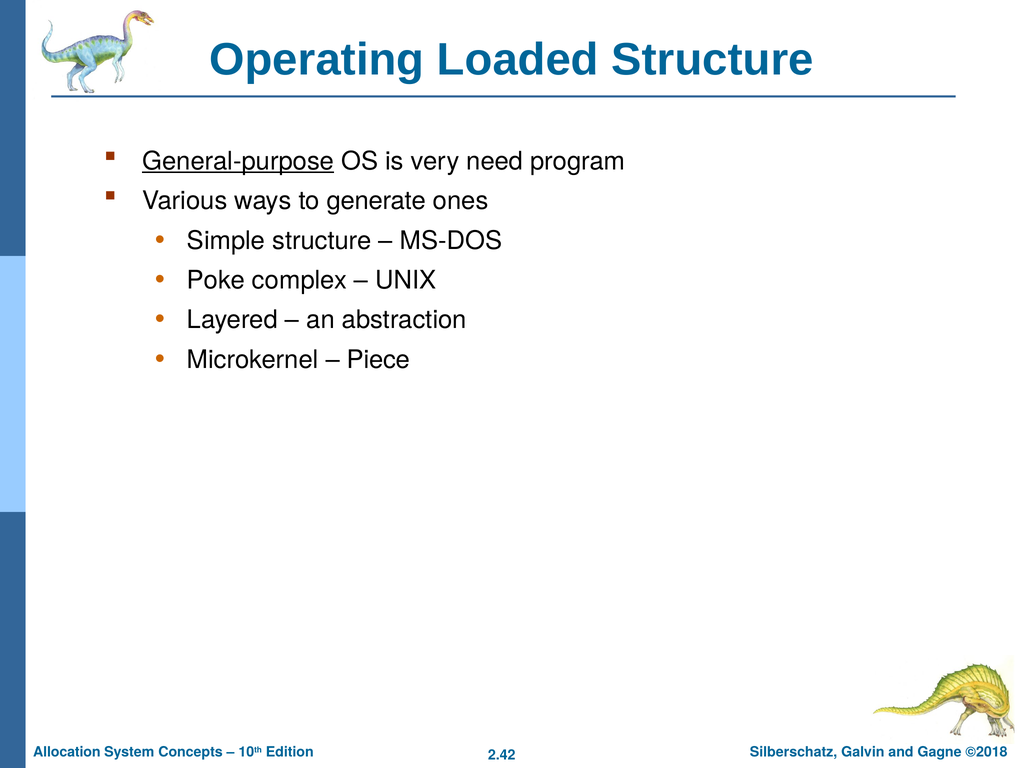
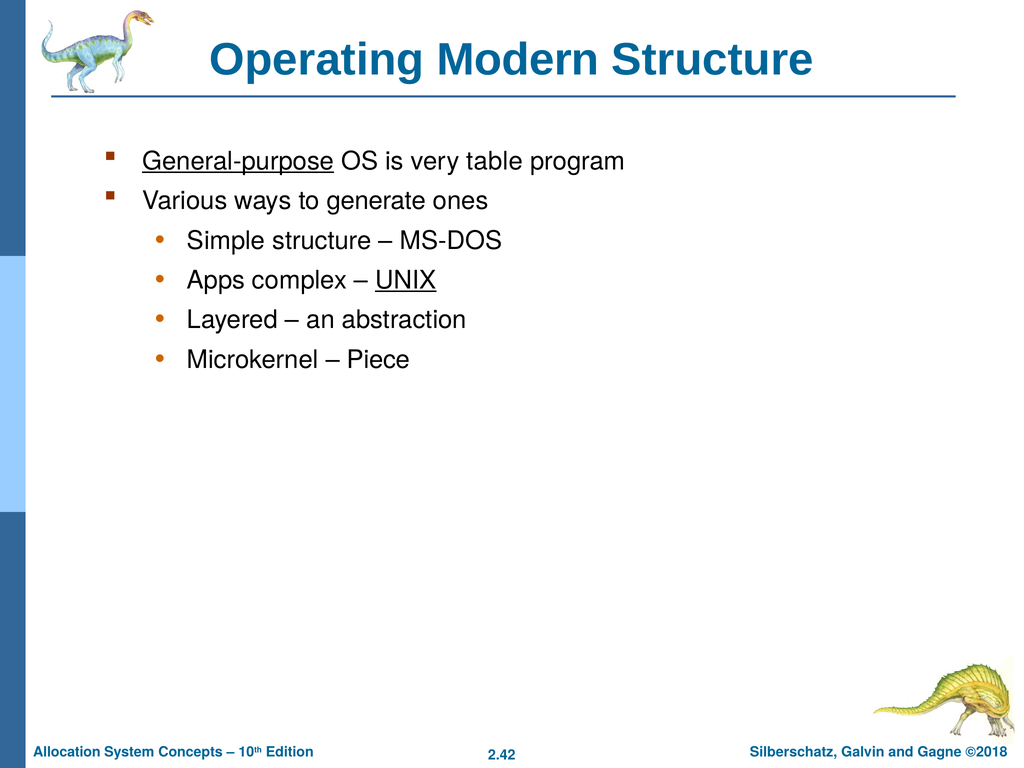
Loaded: Loaded -> Modern
need: need -> table
Poke: Poke -> Apps
UNIX underline: none -> present
